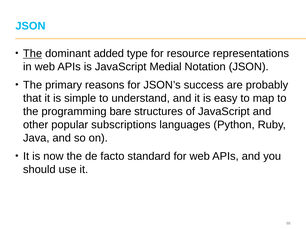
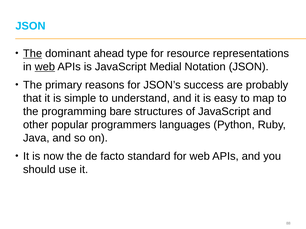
added: added -> ahead
web at (45, 67) underline: none -> present
subscriptions: subscriptions -> programmers
